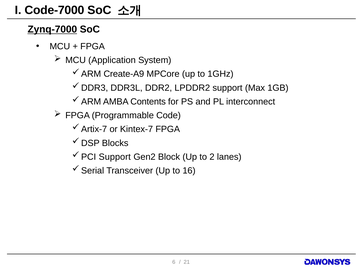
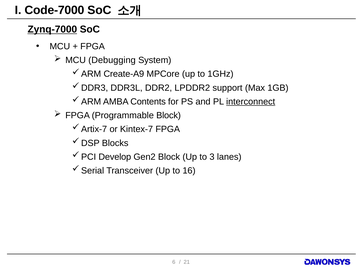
Application: Application -> Debugging
interconnect underline: none -> present
Programmable Code: Code -> Block
Support at (115, 157): Support -> Develop
2: 2 -> 3
